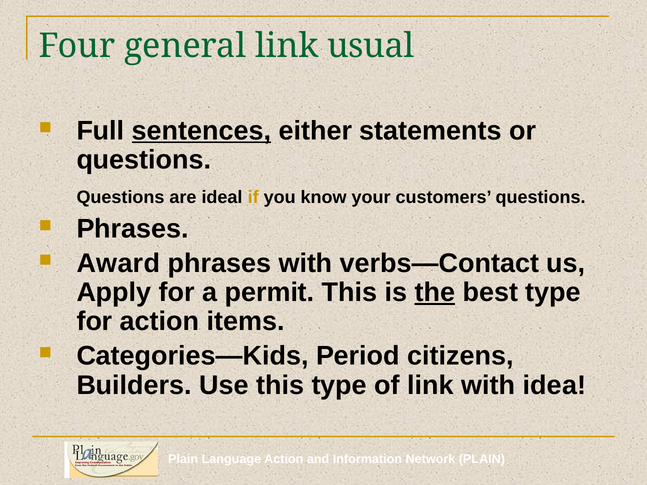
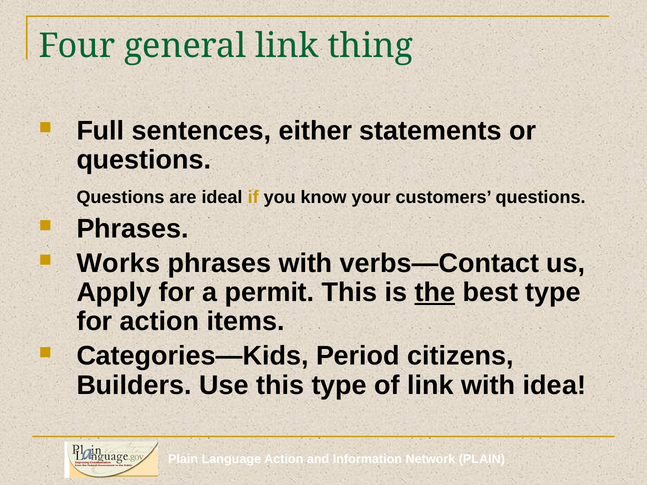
usual: usual -> thing
sentences underline: present -> none
Award: Award -> Works
